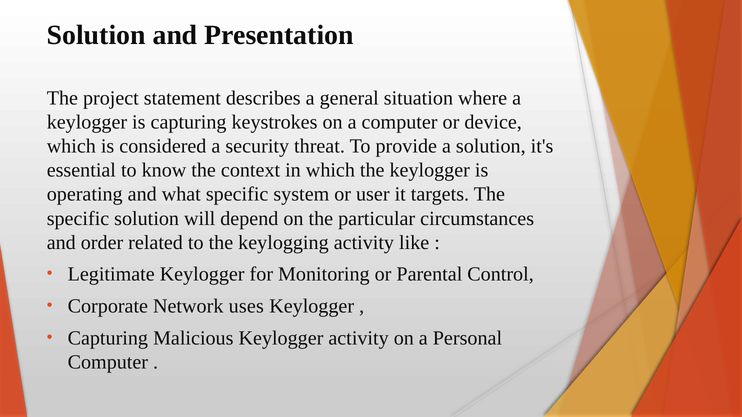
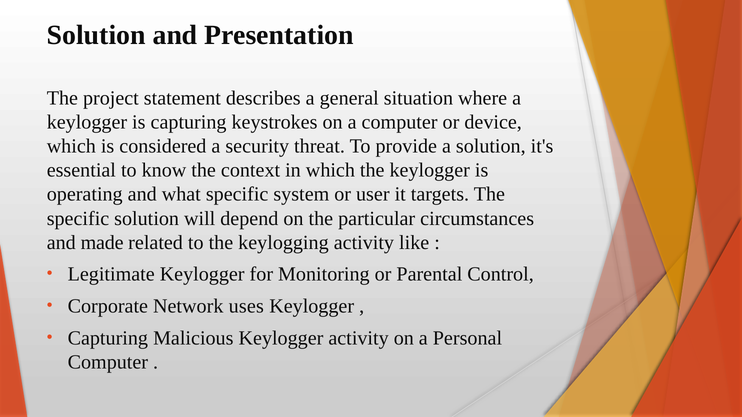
order: order -> made
